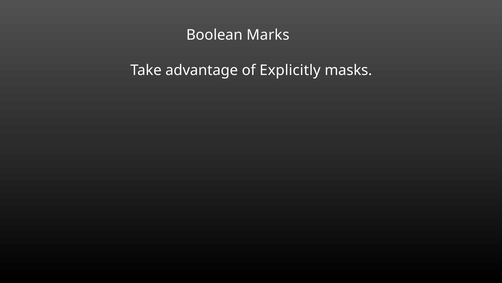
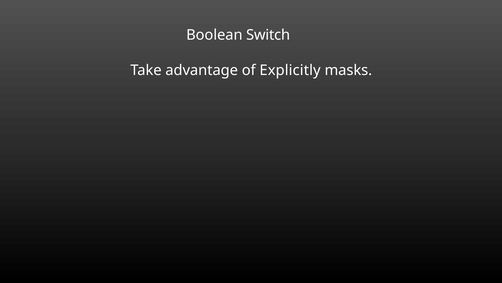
Marks: Marks -> Switch
